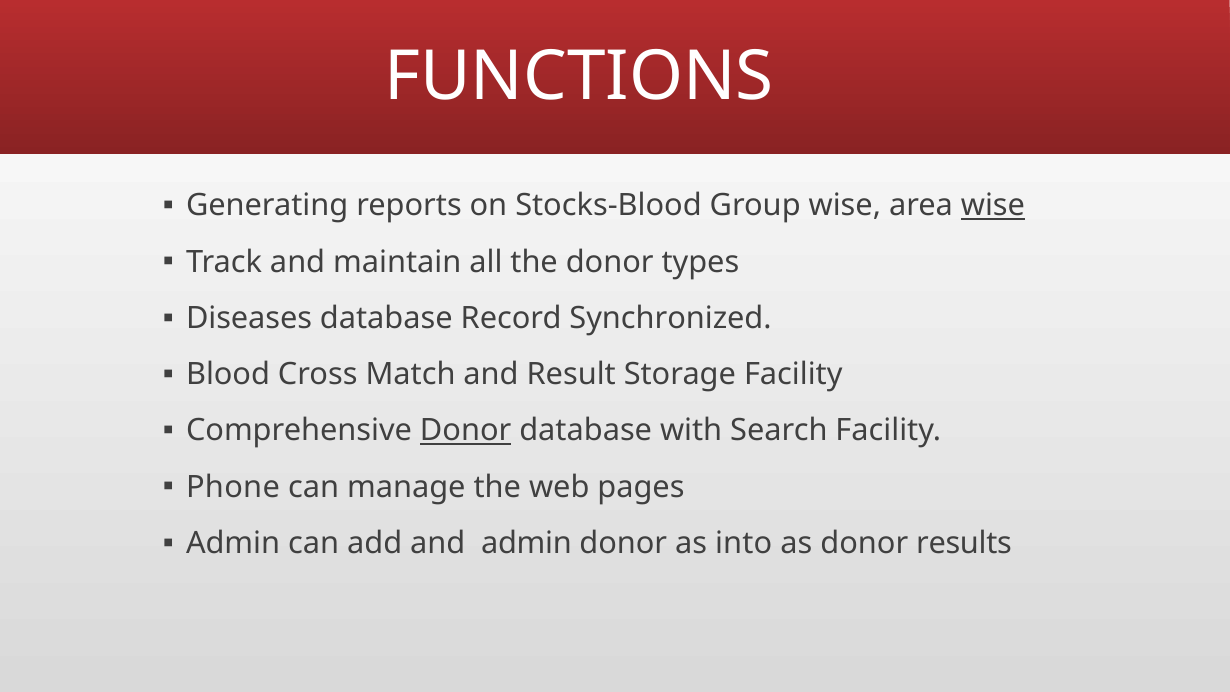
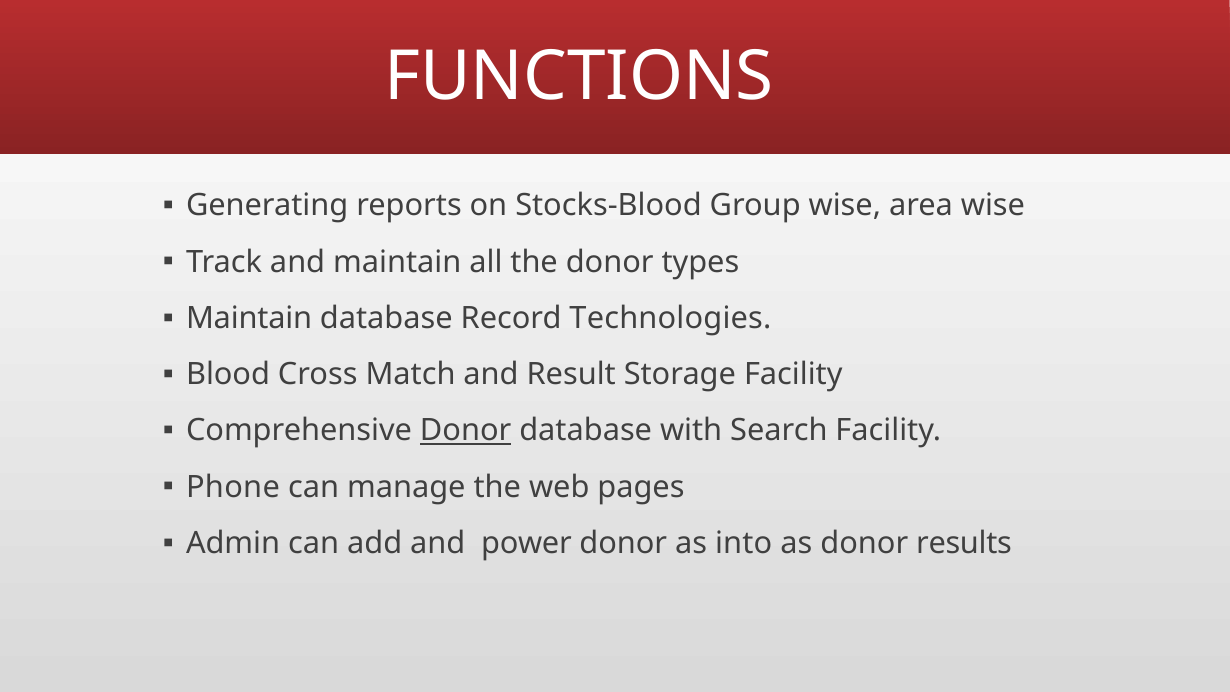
wise at (993, 206) underline: present -> none
Diseases at (249, 318): Diseases -> Maintain
Synchronized: Synchronized -> Technologies
and admin: admin -> power
